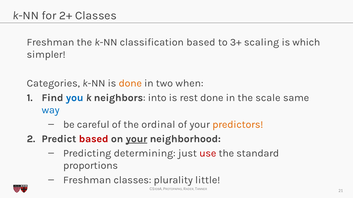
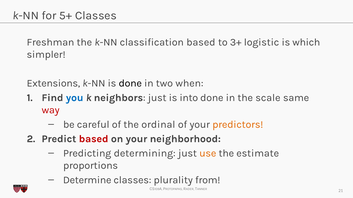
2+: 2+ -> 5+
scaling: scaling -> logistic
Categories: Categories -> Extensions
done at (130, 84) colour: orange -> black
neighbors into: into -> just
rest: rest -> into
way colour: blue -> red
your at (136, 139) underline: present -> none
use colour: red -> orange
standard: standard -> estimate
Freshman at (87, 180): Freshman -> Determine
little: little -> from
